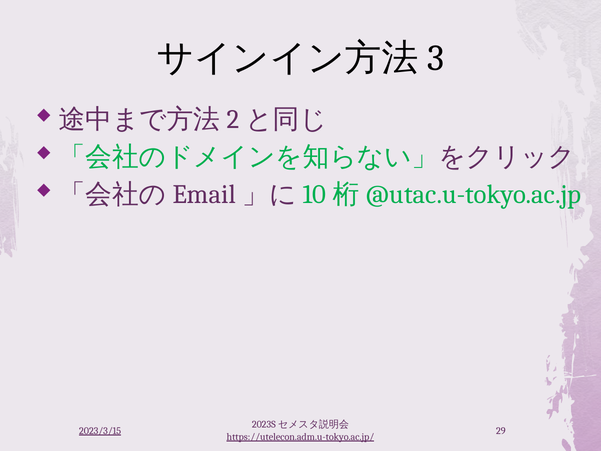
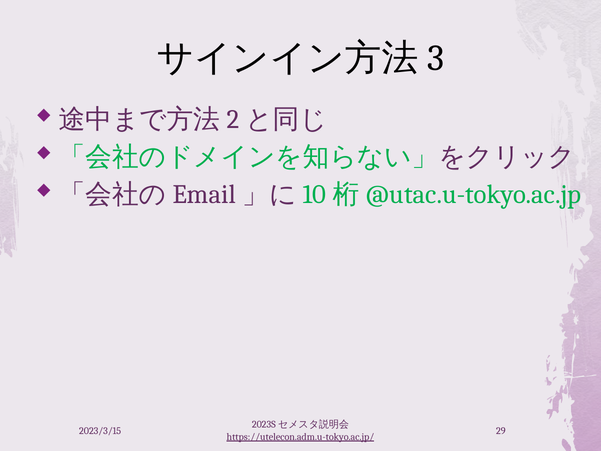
2023/3/15 underline: present -> none
